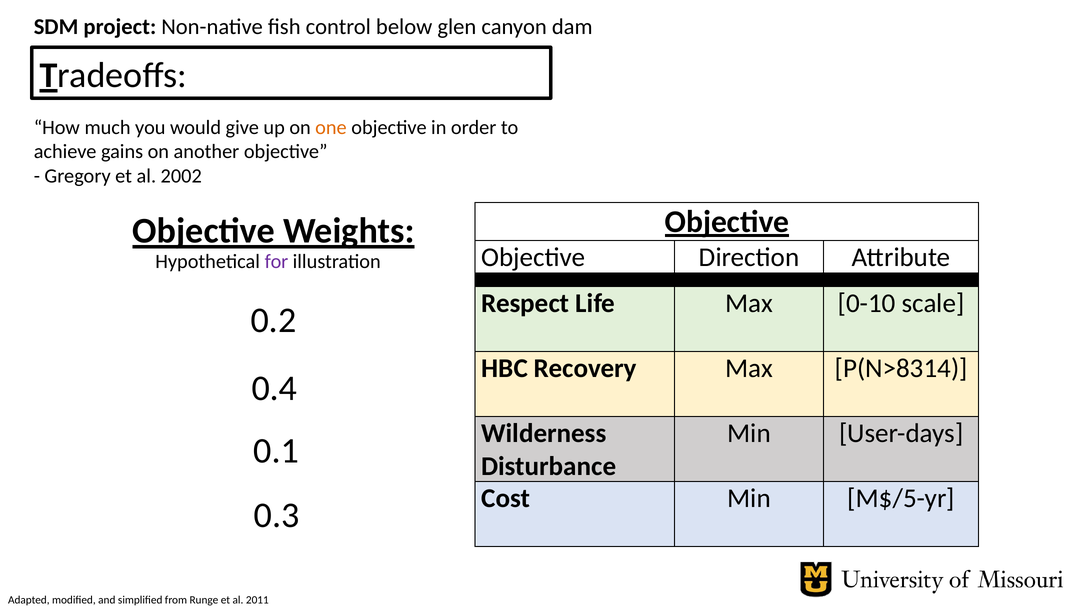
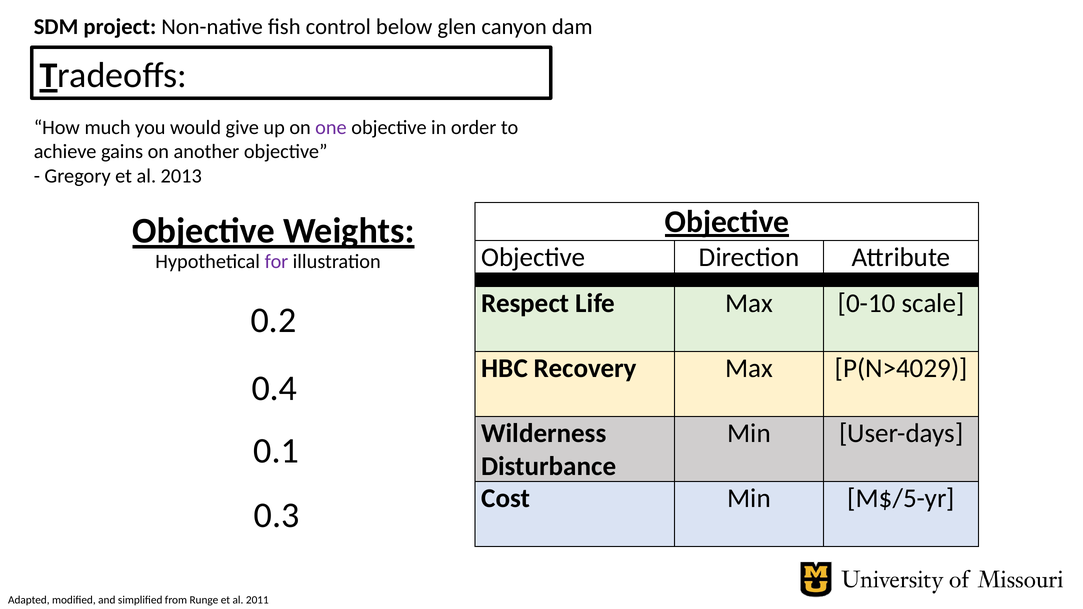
one colour: orange -> purple
2002: 2002 -> 2013
P(N>8314: P(N>8314 -> P(N>4029
